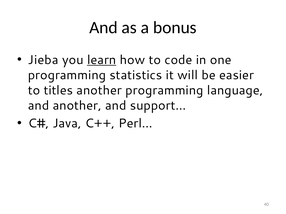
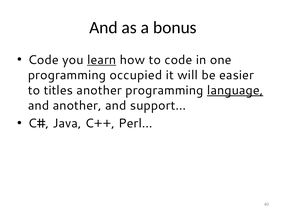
Jieba at (43, 60): Jieba -> Code
statistics: statistics -> occupied
language underline: none -> present
